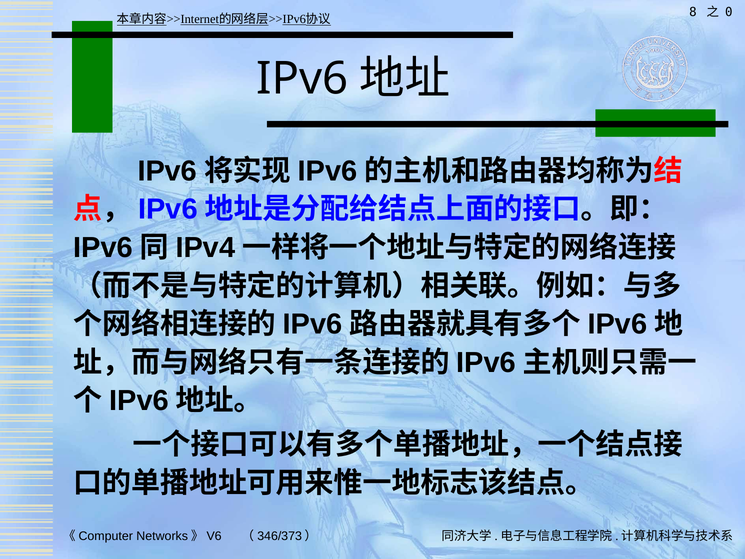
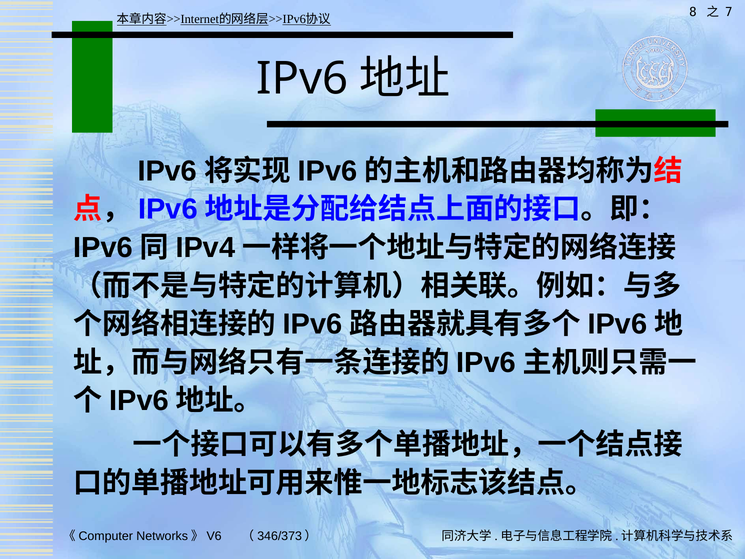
0: 0 -> 7
